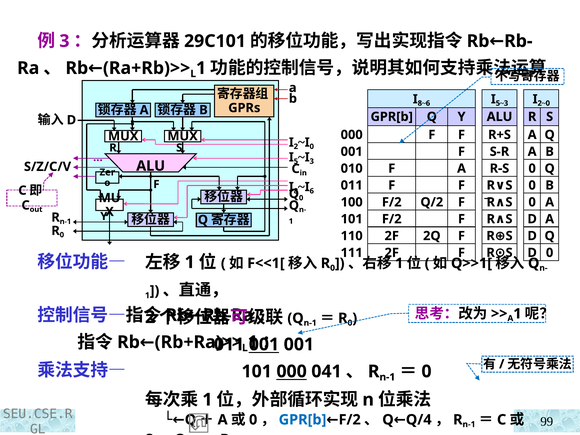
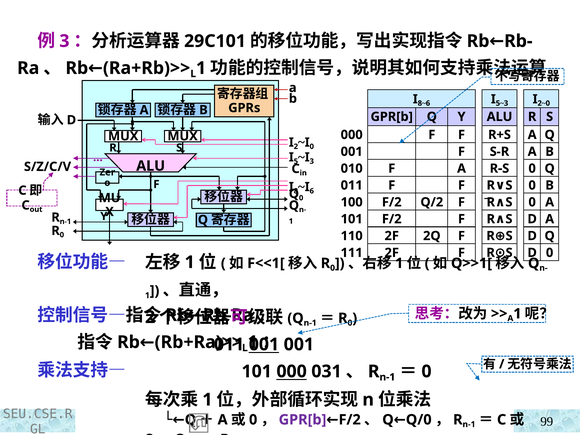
041: 041 -> 031
GPR[b at (303, 420) colour: blue -> purple
Q/4: Q/4 -> Q/0
